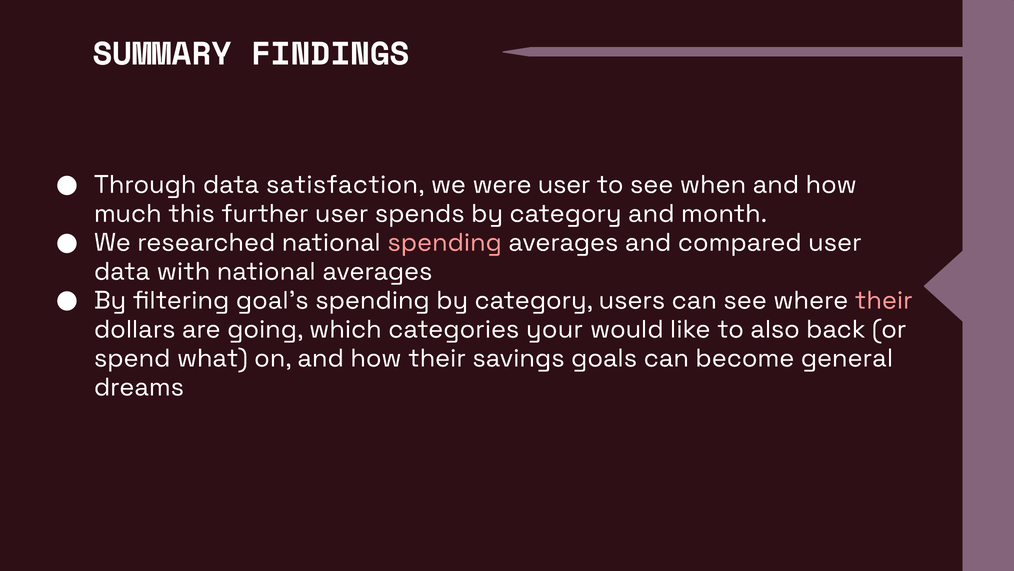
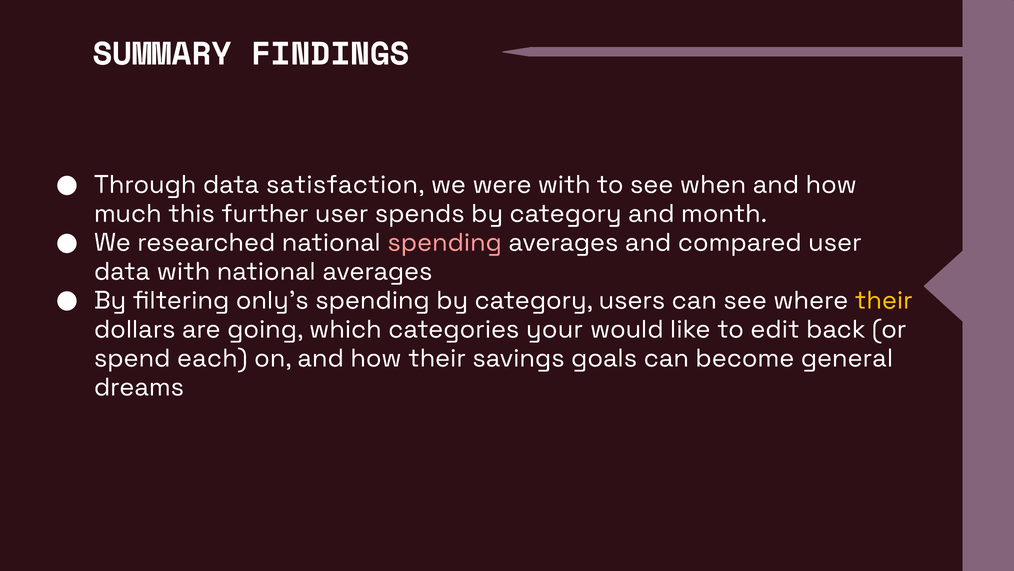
were user: user -> with
goal’s: goal’s -> only’s
their at (884, 300) colour: pink -> yellow
also: also -> edit
what: what -> each
